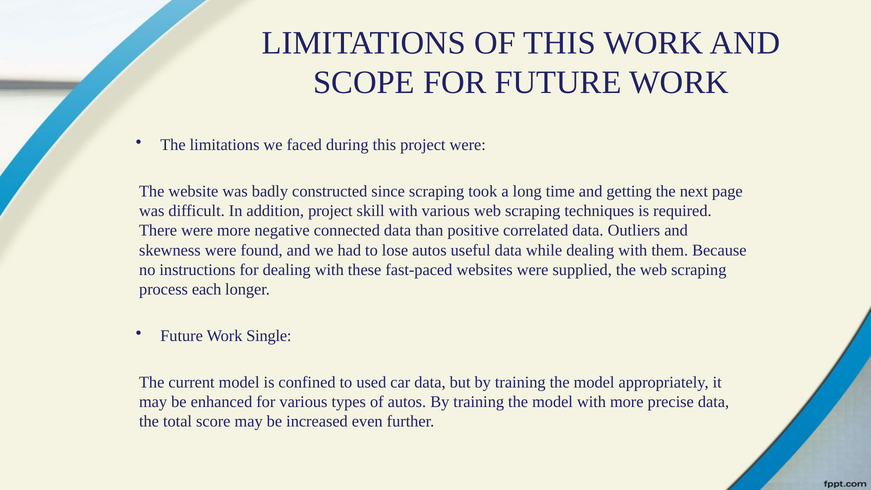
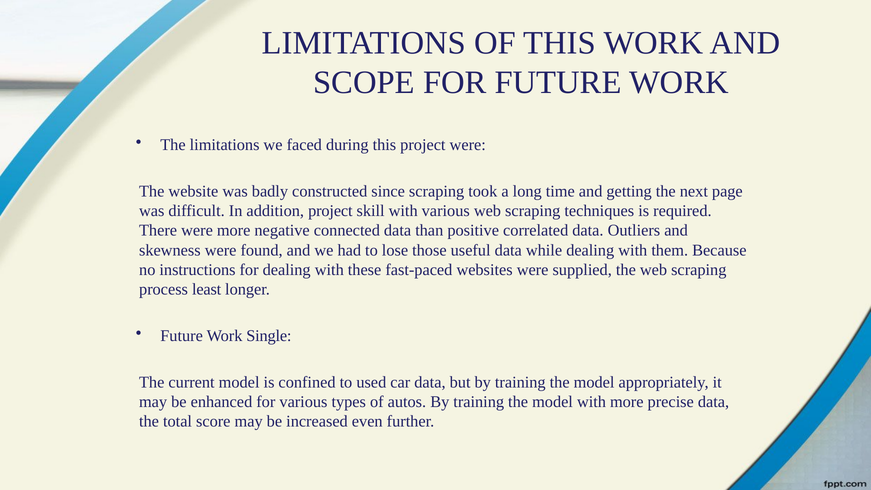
lose autos: autos -> those
each: each -> least
